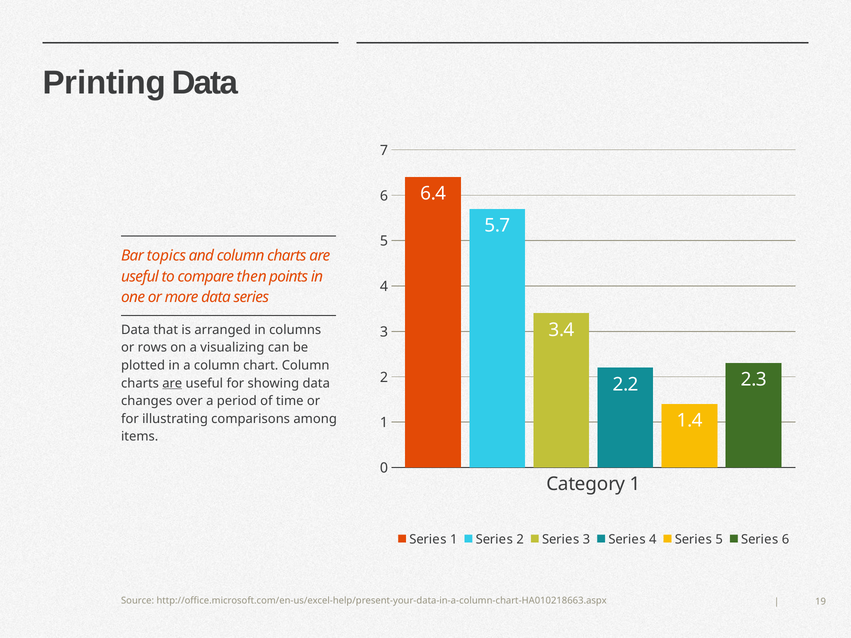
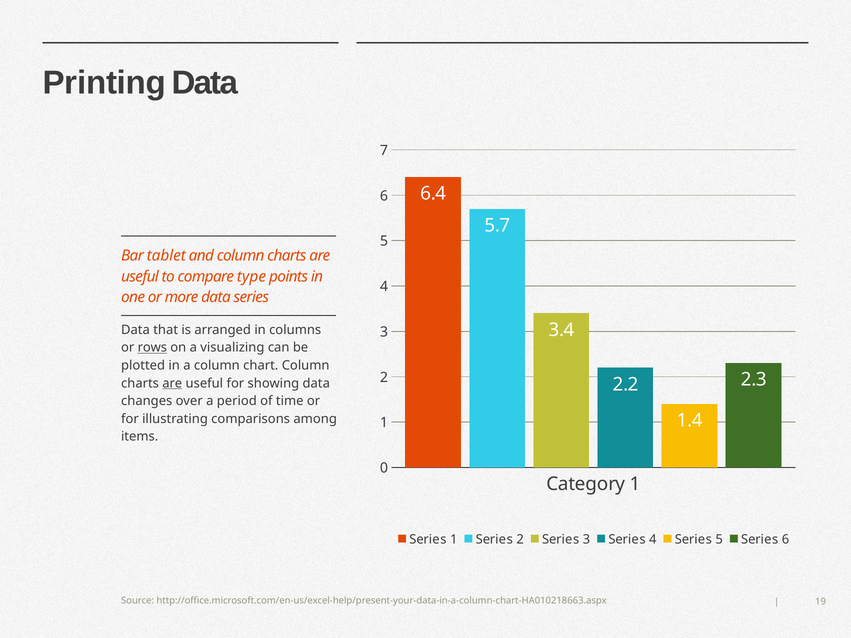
topics: topics -> tablet
then: then -> type
rows underline: none -> present
